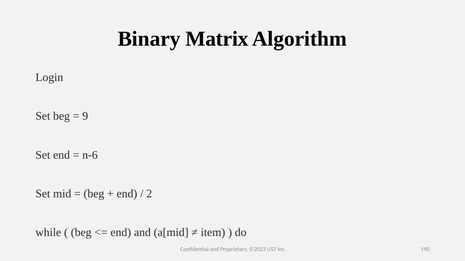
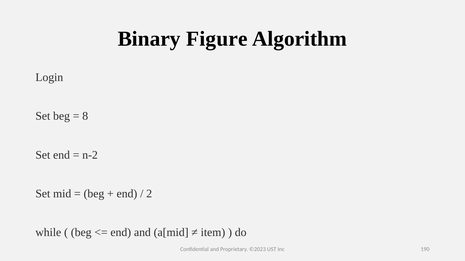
Matrix: Matrix -> Figure
9: 9 -> 8
n-6: n-6 -> n-2
